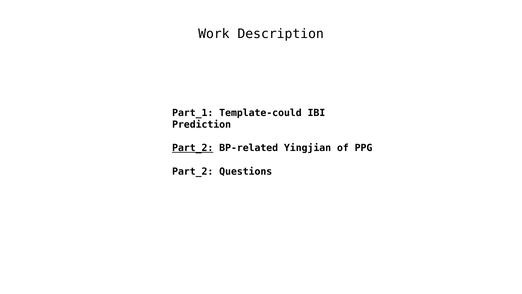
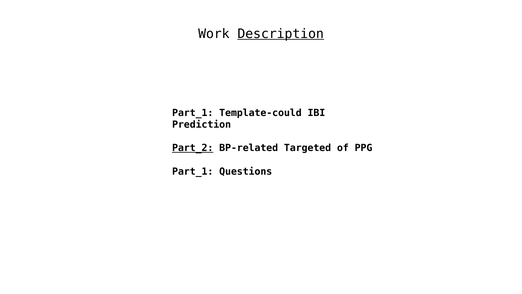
Description underline: none -> present
Yingjian: Yingjian -> Targeted
Part_2 at (193, 171): Part_2 -> Part_1
